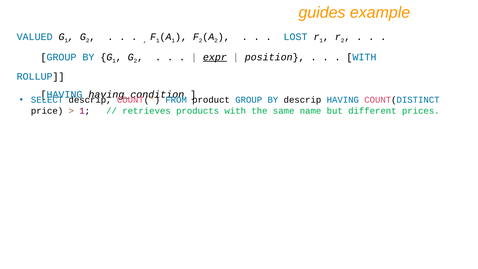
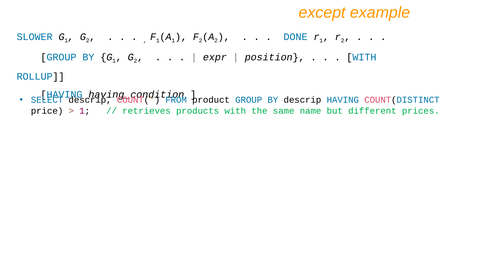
guides: guides -> except
VALUED: VALUED -> SLOWER
LOST: LOST -> DONE
expr underline: present -> none
